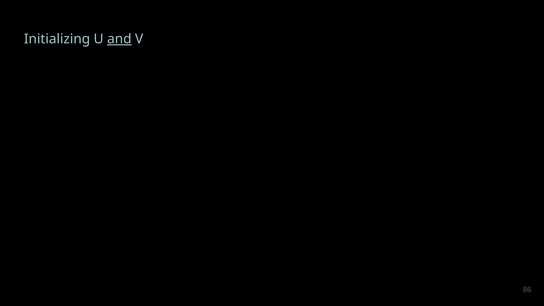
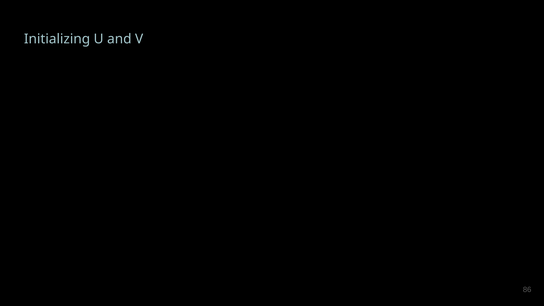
and at (119, 39) underline: present -> none
